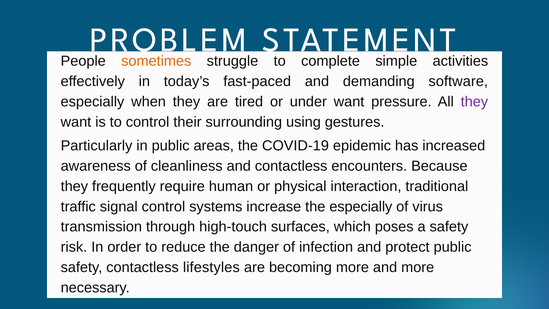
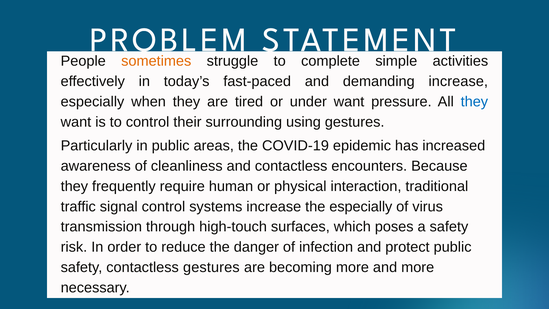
demanding software: software -> increase
they at (474, 102) colour: purple -> blue
contactless lifestyles: lifestyles -> gestures
